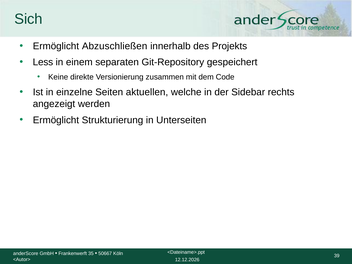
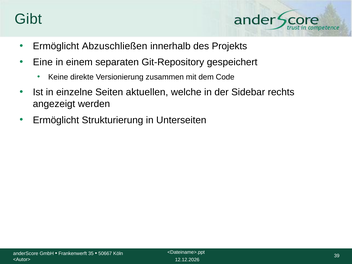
Sich: Sich -> Gibt
Less: Less -> Eine
